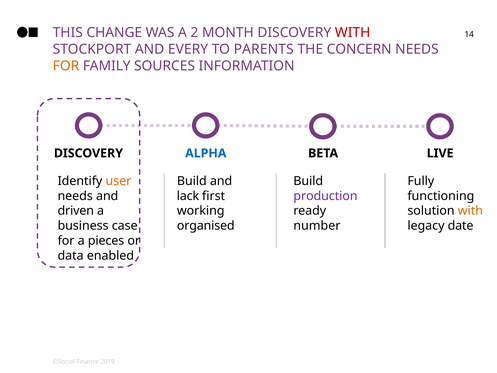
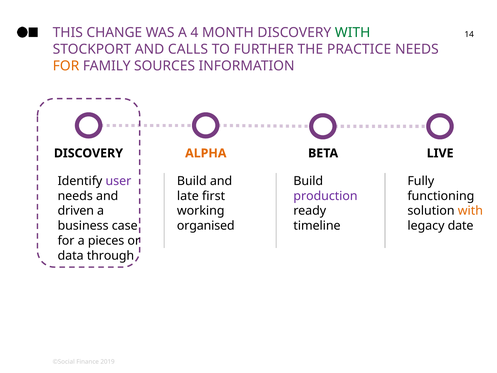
2: 2 -> 4
WITH at (353, 33) colour: red -> green
EVERY: EVERY -> CALLS
PARENTS: PARENTS -> FURTHER
CONCERN: CONCERN -> PRACTICE
ALPHA colour: blue -> orange
user colour: orange -> purple
lack: lack -> late
number: number -> timeline
enabled: enabled -> through
